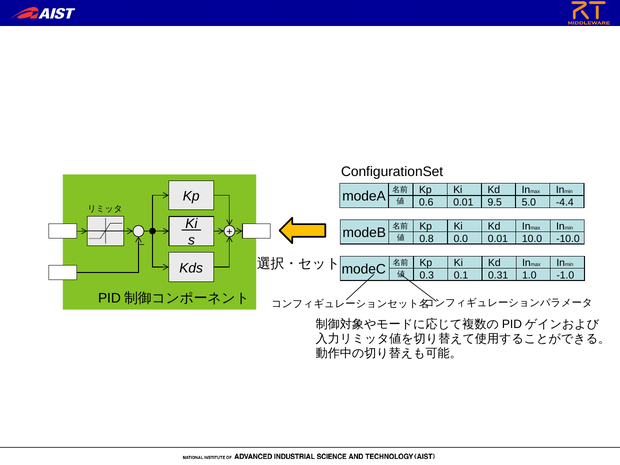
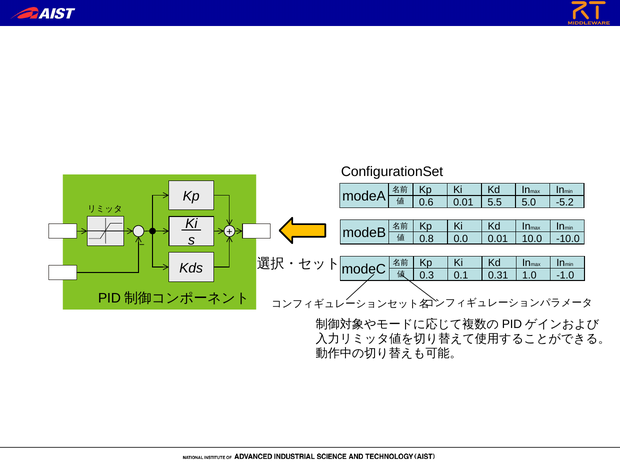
9.5: 9.5 -> 5.5
-4.4: -4.4 -> -5.2
